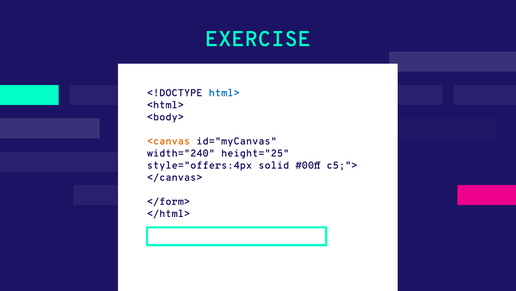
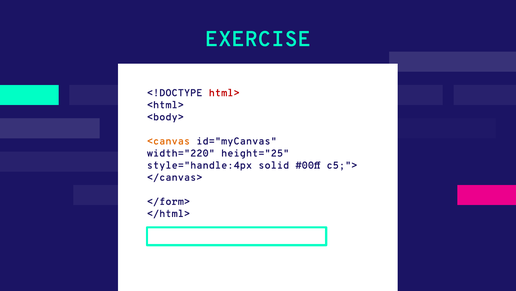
html> colour: blue -> red
width="240: width="240 -> width="220
style="offers:4px: style="offers:4px -> style="handle:4px
